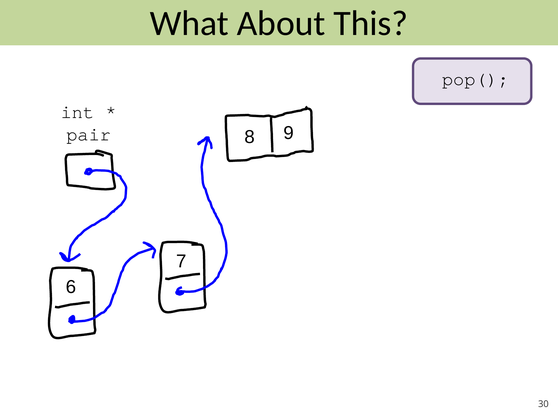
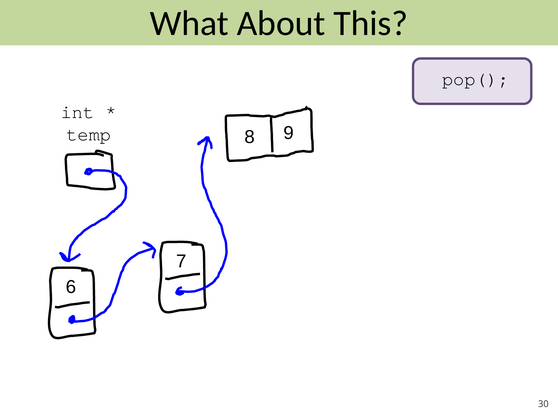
pair: pair -> temp
